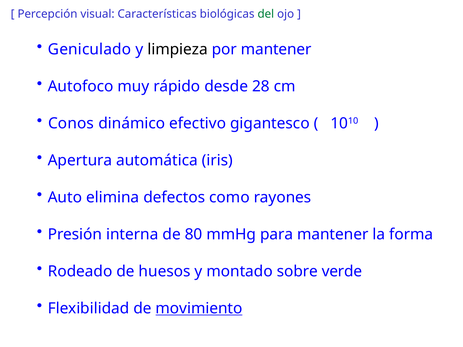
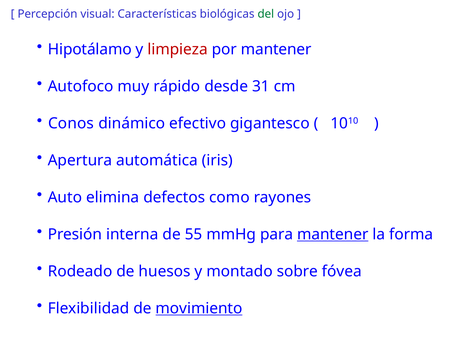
Geniculado: Geniculado -> Hipotálamo
limpieza colour: black -> red
28: 28 -> 31
80: 80 -> 55
mantener at (333, 235) underline: none -> present
verde: verde -> fóvea
